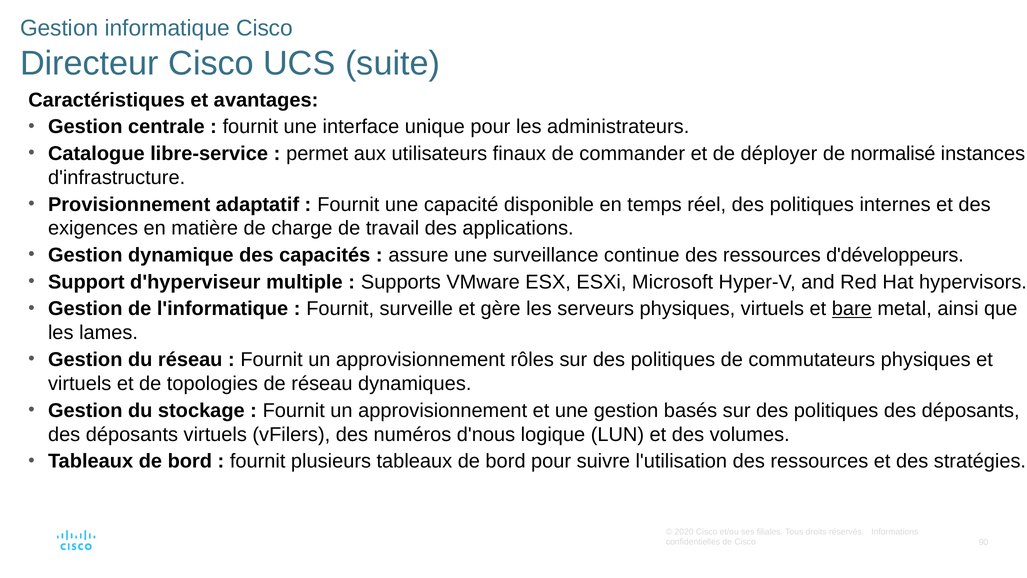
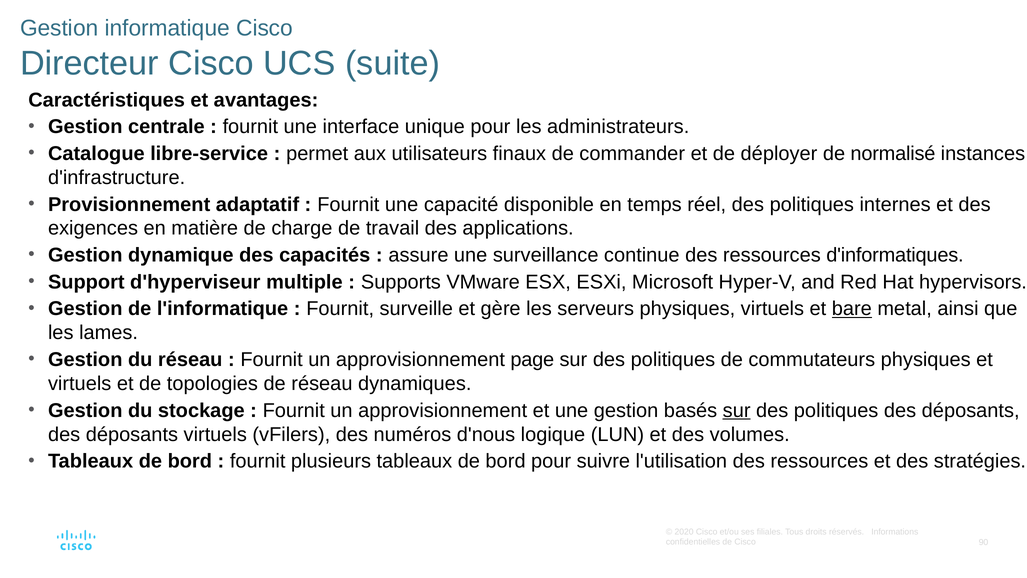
d'développeurs: d'développeurs -> d'informatiques
rôles: rôles -> page
sur at (737, 410) underline: none -> present
